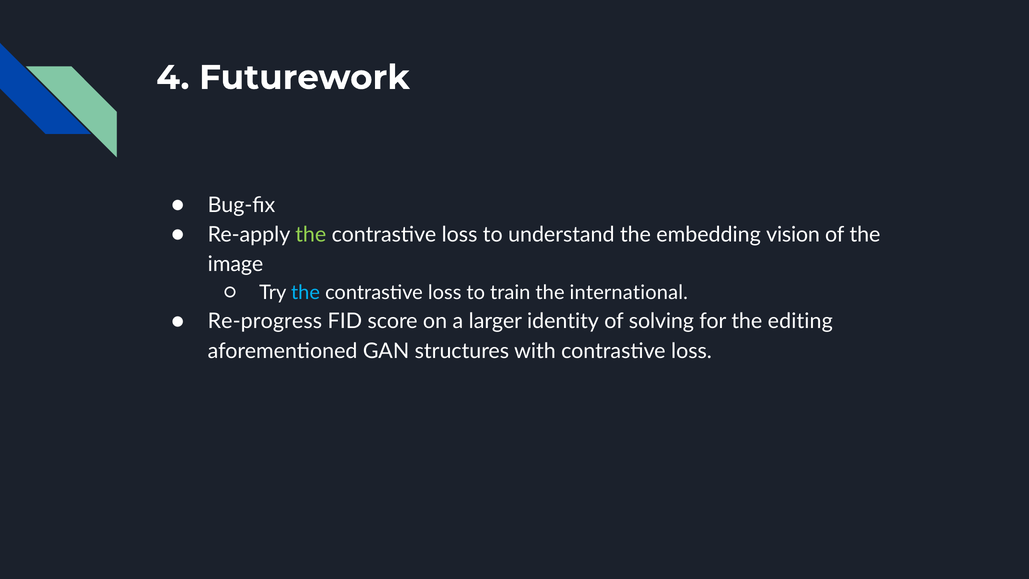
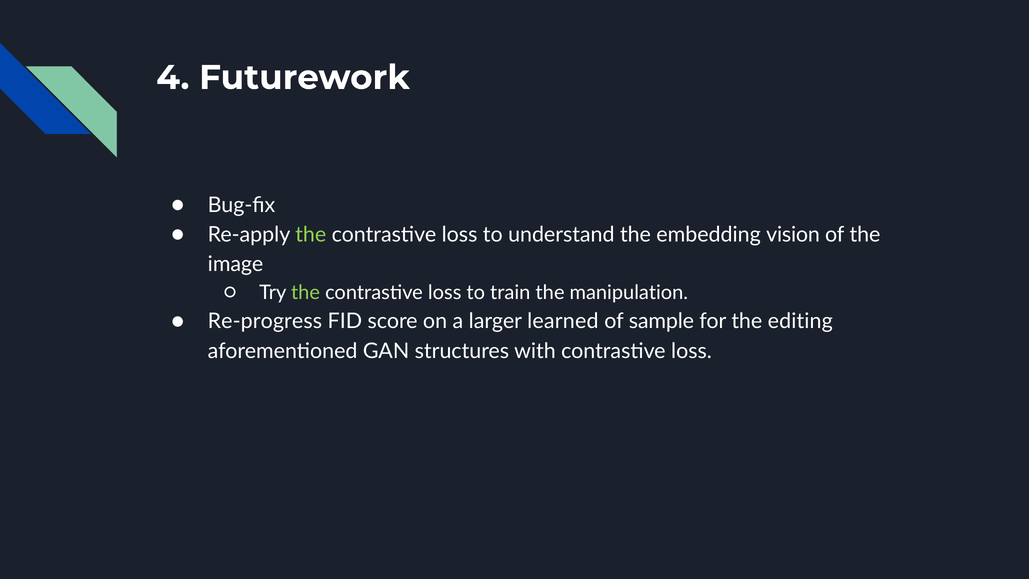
the at (306, 292) colour: light blue -> light green
international: international -> manipulation
identity: identity -> learned
solving: solving -> sample
